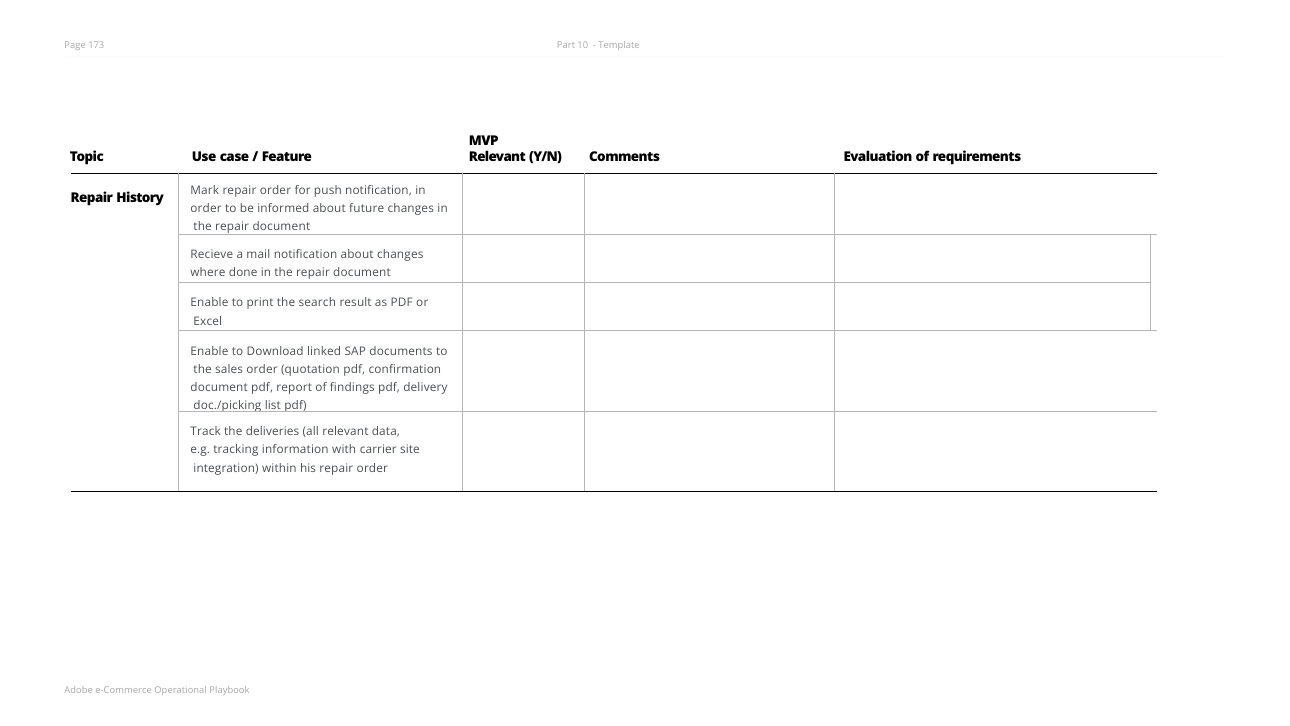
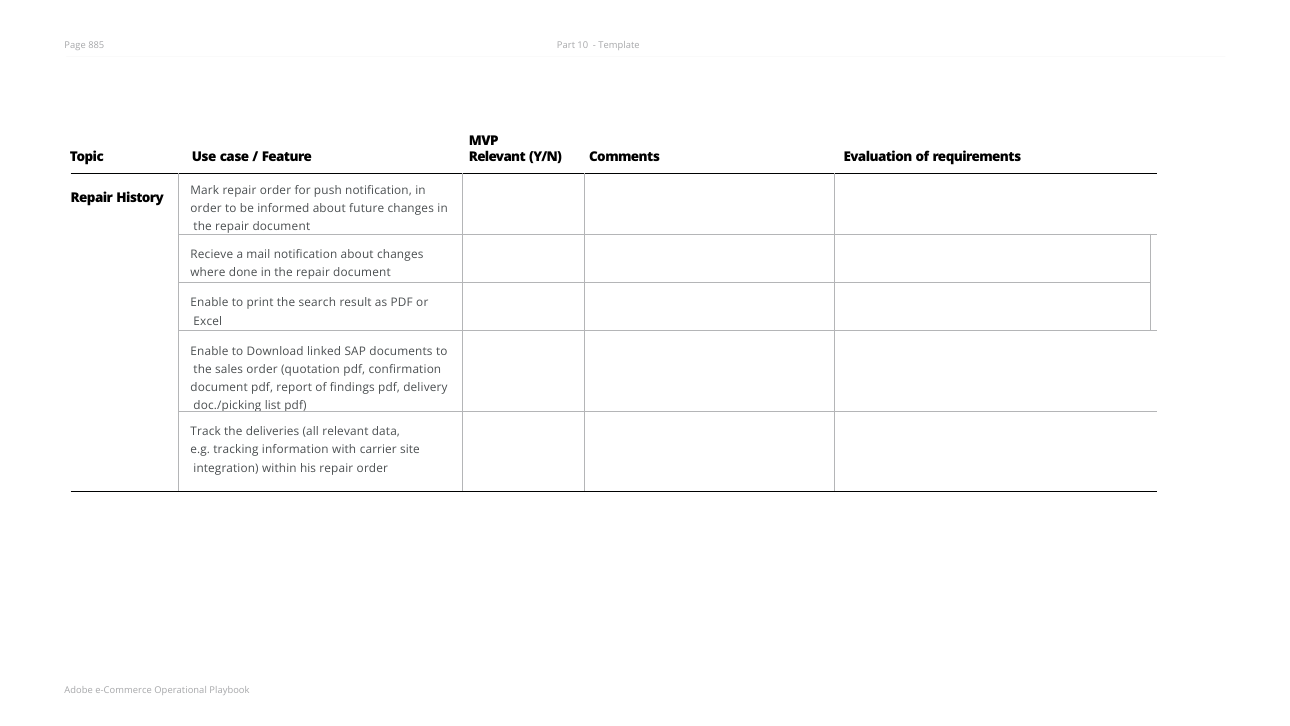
173: 173 -> 885
